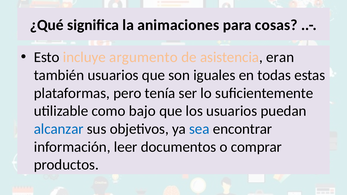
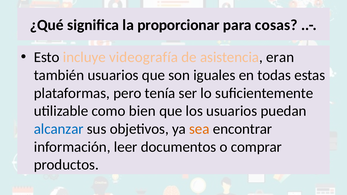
animaciones: animaciones -> proporcionar
argumento: argumento -> videografía
bajo: bajo -> bien
sea colour: blue -> orange
